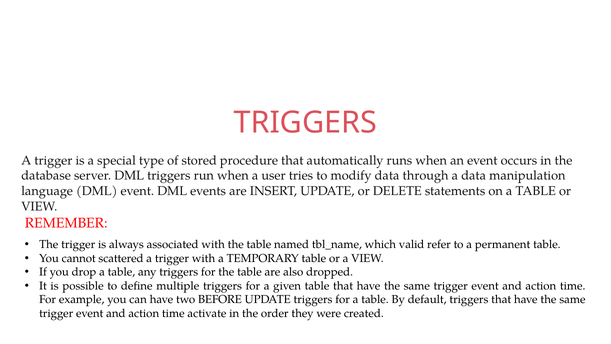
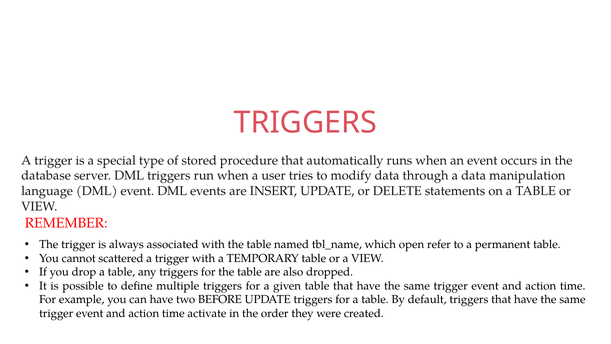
valid: valid -> open
